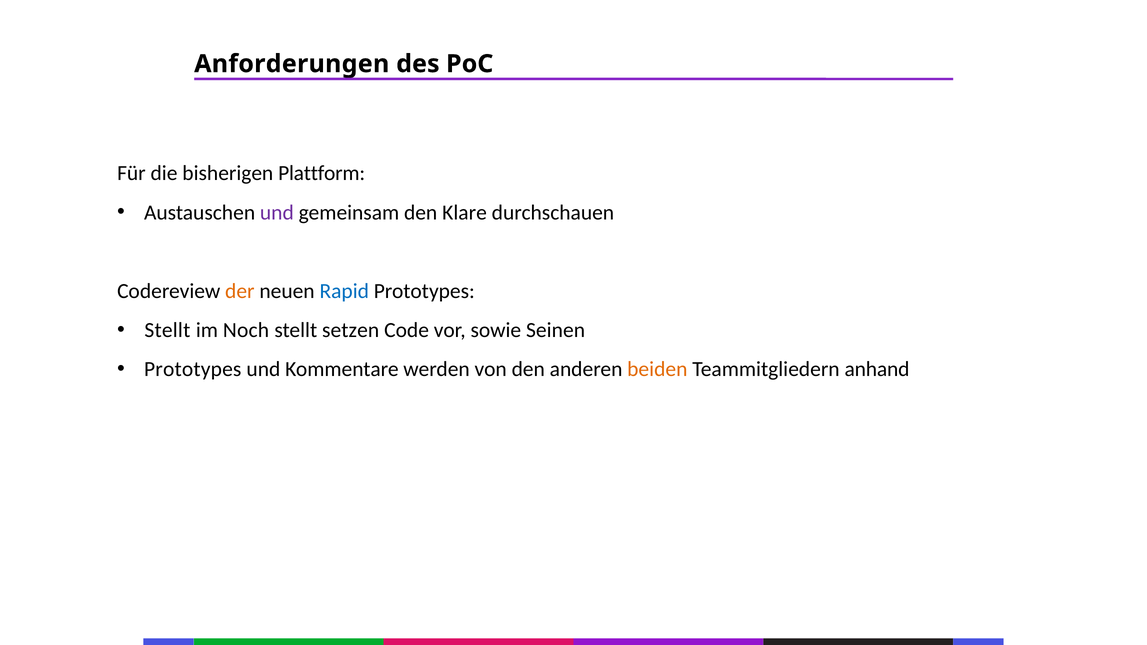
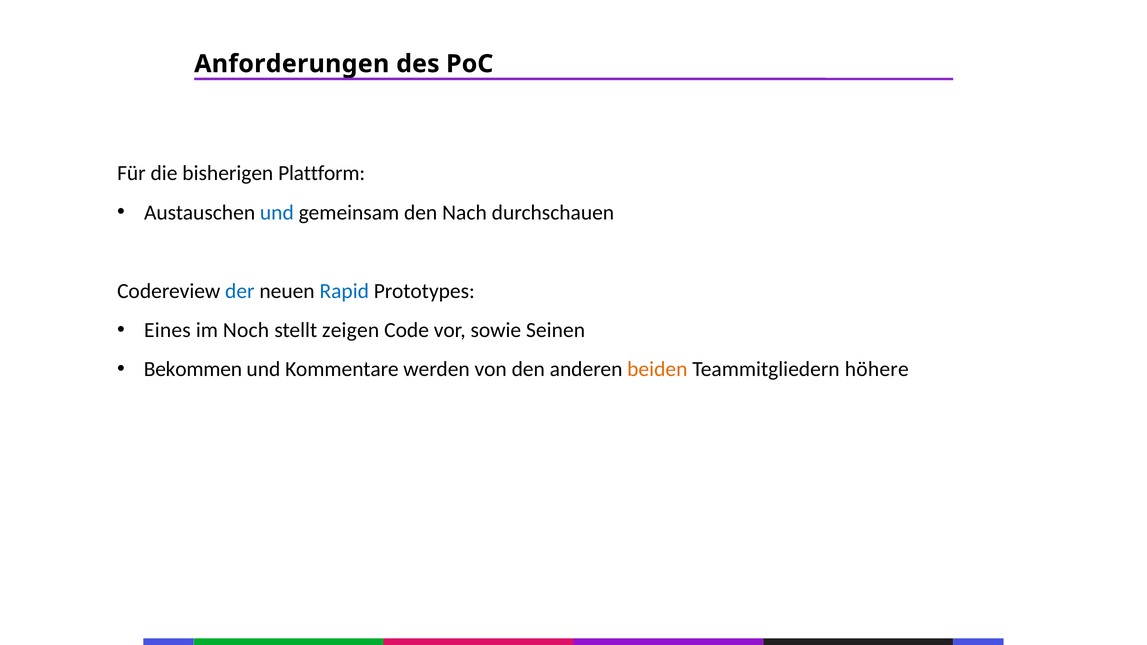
und at (277, 213) colour: purple -> blue
Klare: Klare -> Nach
der colour: orange -> blue
Stellt at (167, 330): Stellt -> Eines
setzen: setzen -> zeigen
Prototypes at (193, 369): Prototypes -> Bekommen
anhand: anhand -> höhere
